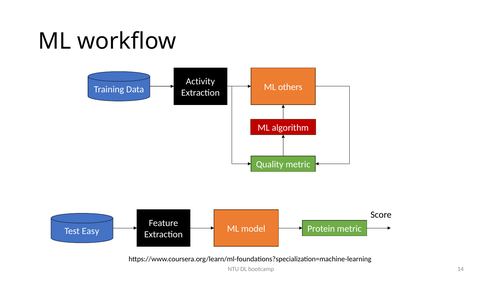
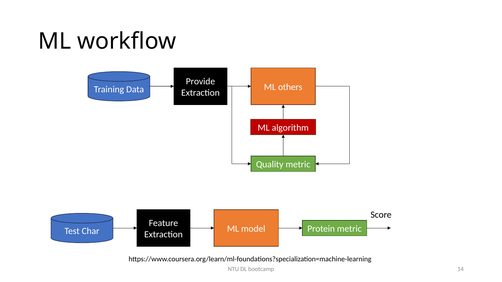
Activity: Activity -> Provide
Easy: Easy -> Char
